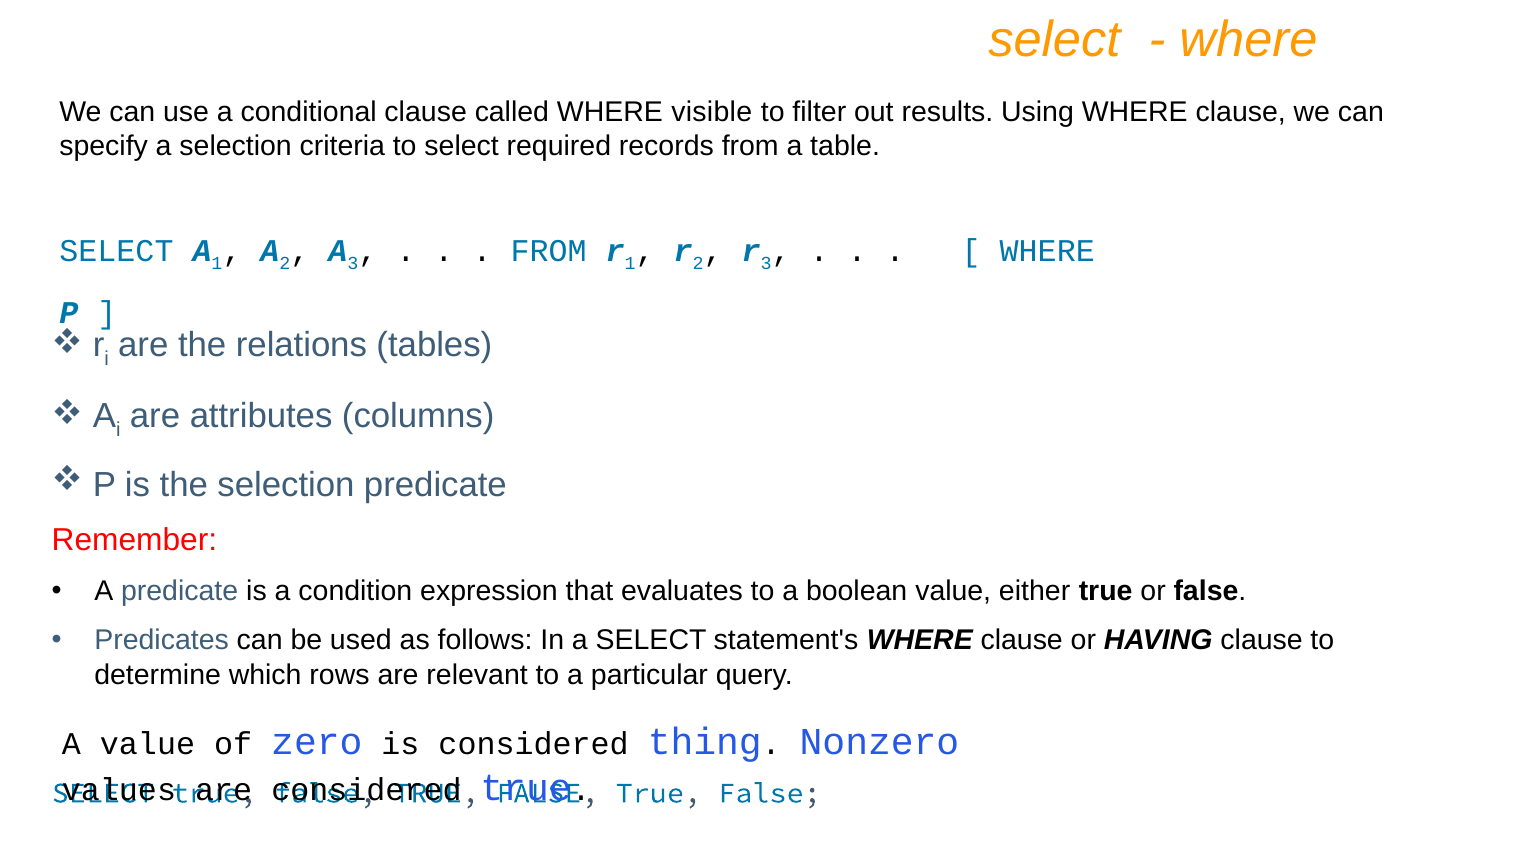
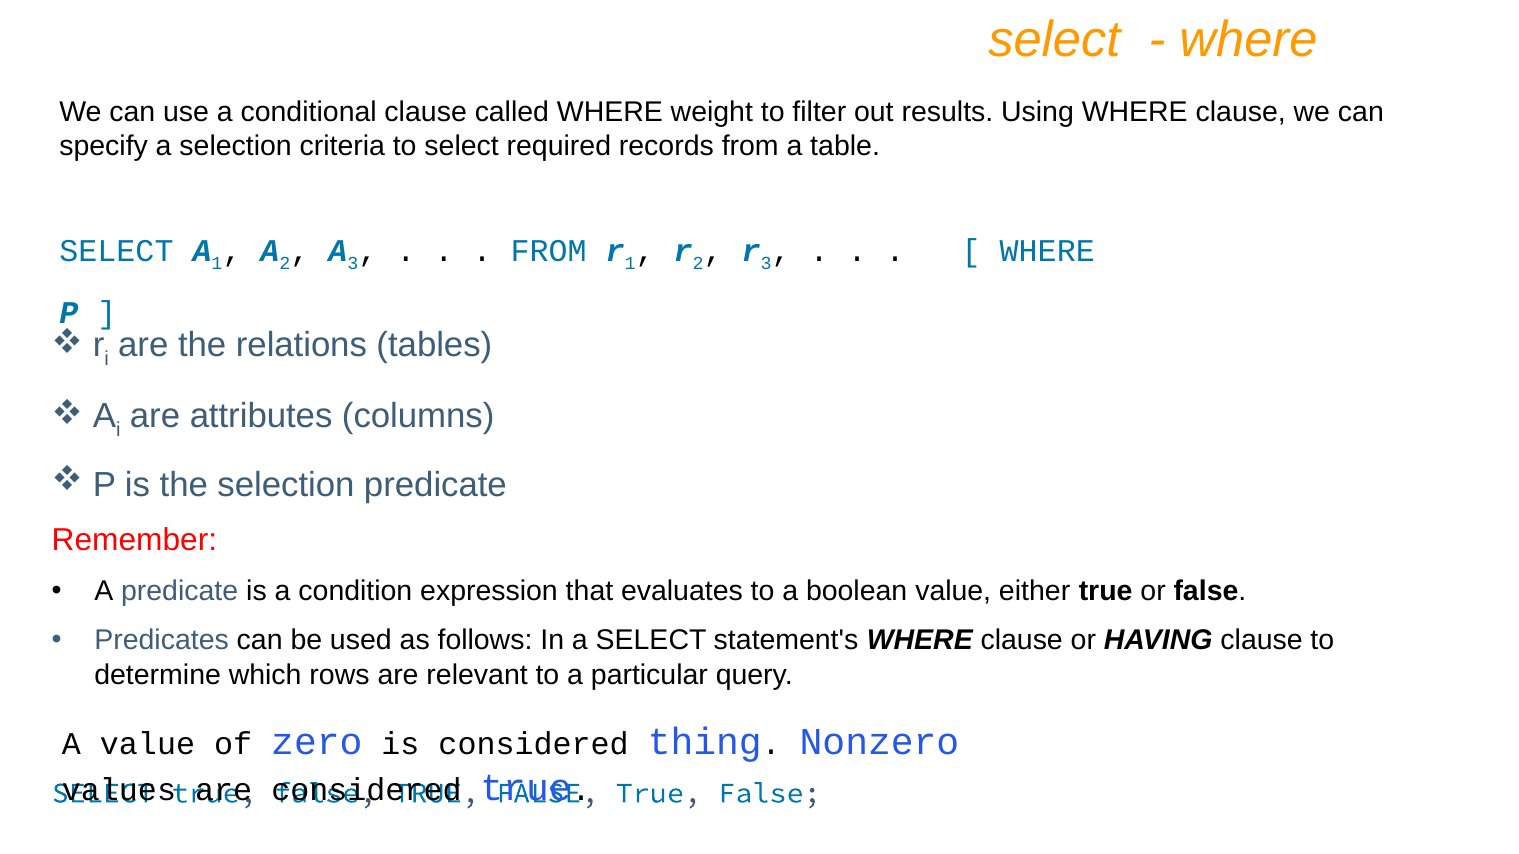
visible: visible -> weight
